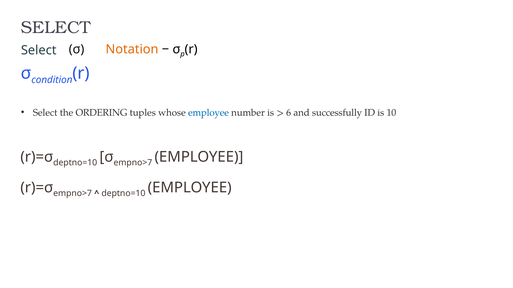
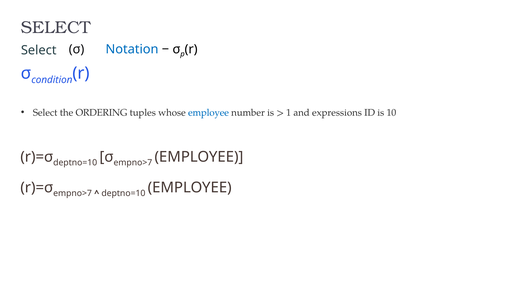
Notation colour: orange -> blue
6: 6 -> 1
successfully: successfully -> expressions
